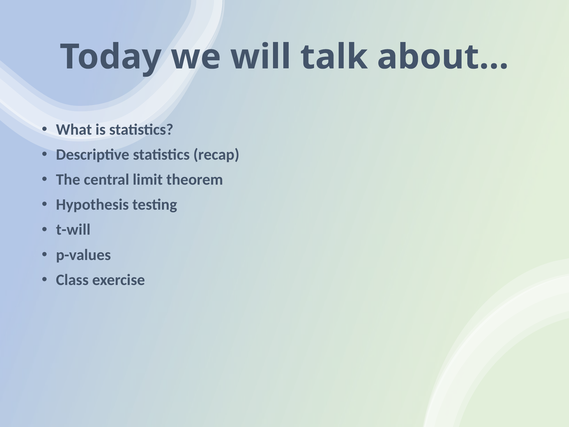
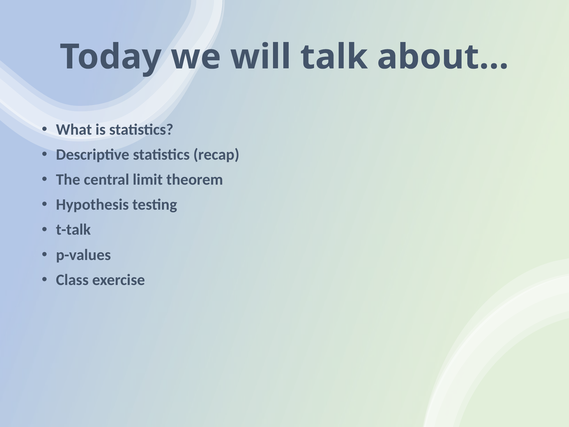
t-will: t-will -> t-talk
